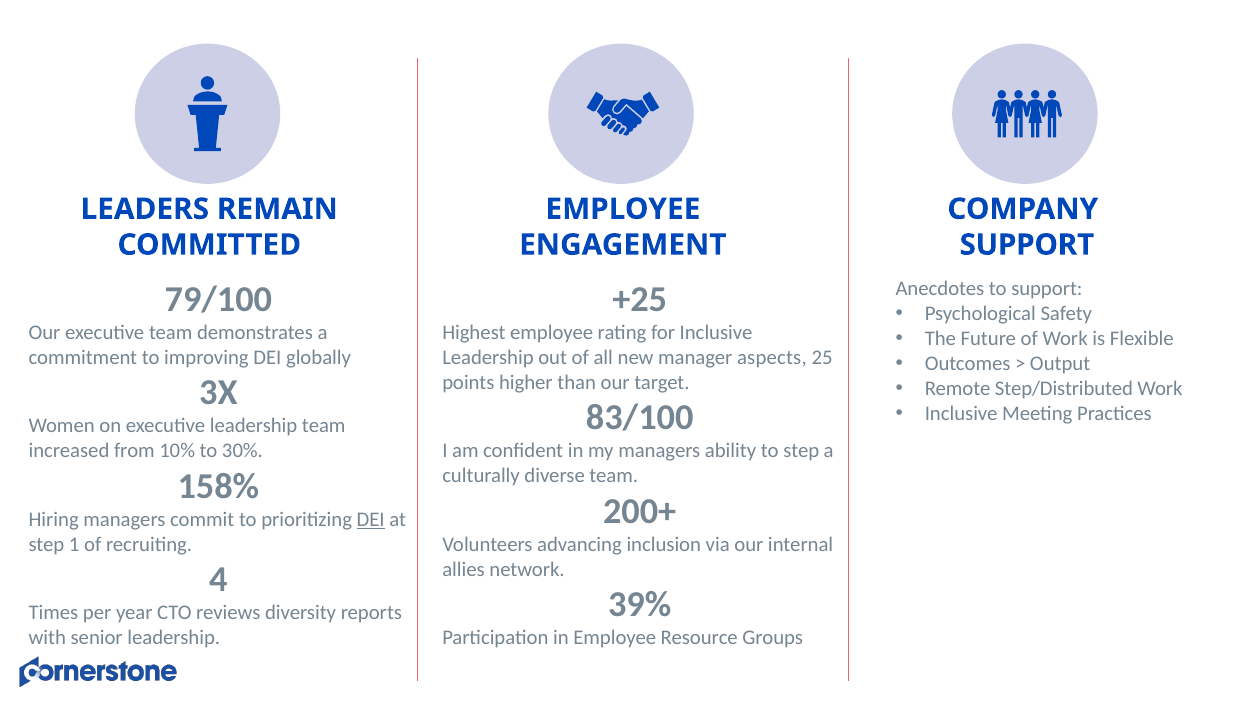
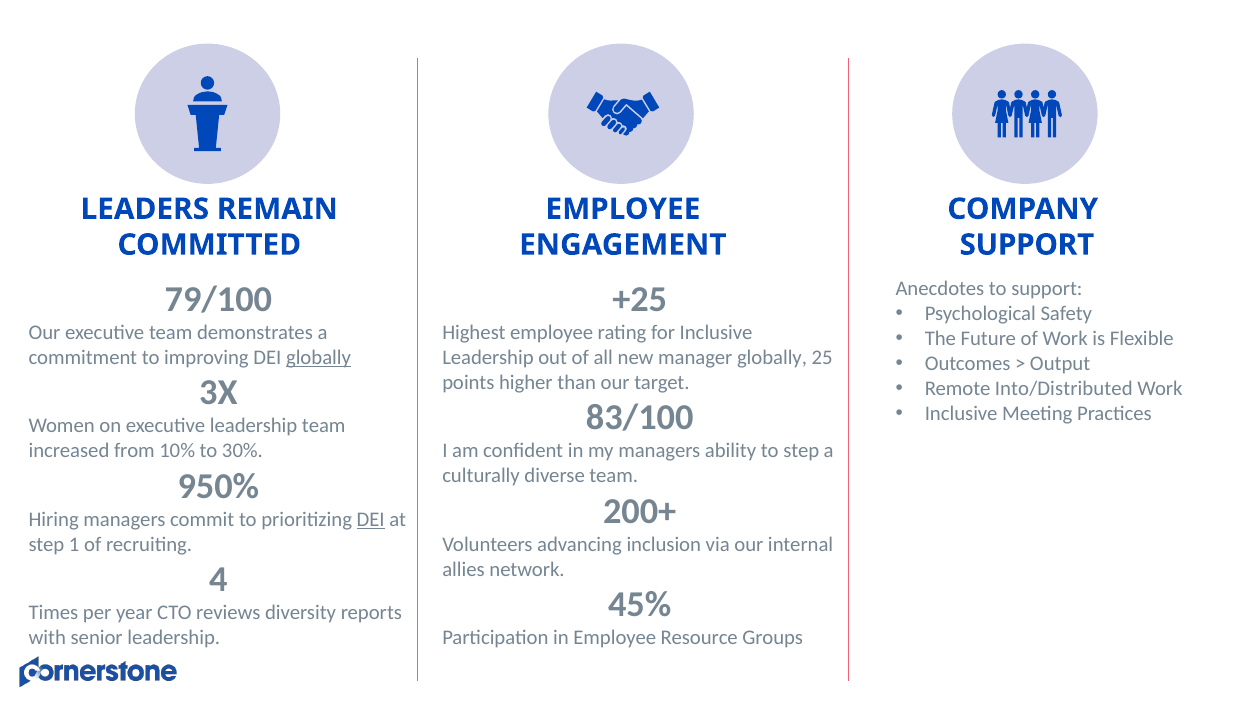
globally at (319, 357) underline: none -> present
manager aspects: aspects -> globally
Step/Distributed: Step/Distributed -> Into/Distributed
158%: 158% -> 950%
39%: 39% -> 45%
